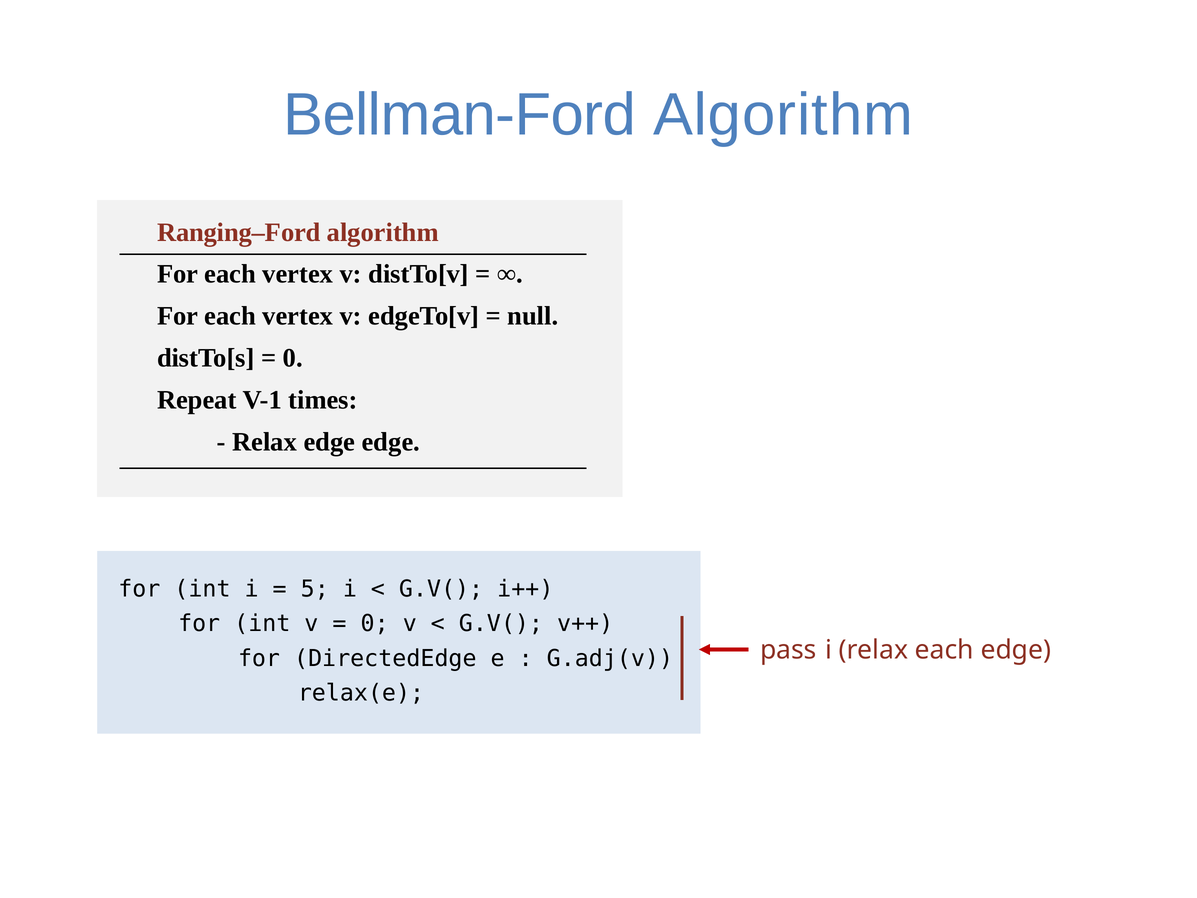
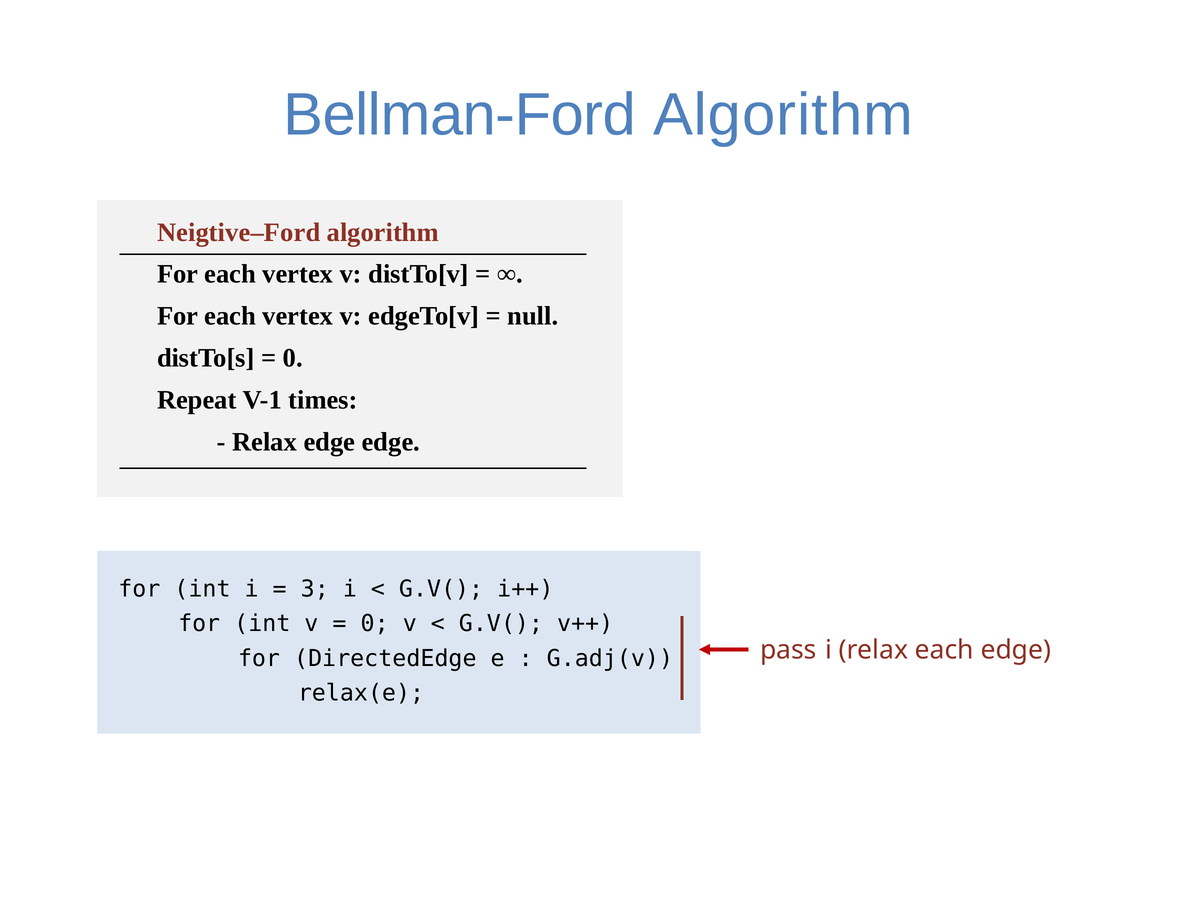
Ranging–Ford: Ranging–Ford -> Neigtive–Ford
5: 5 -> 3
